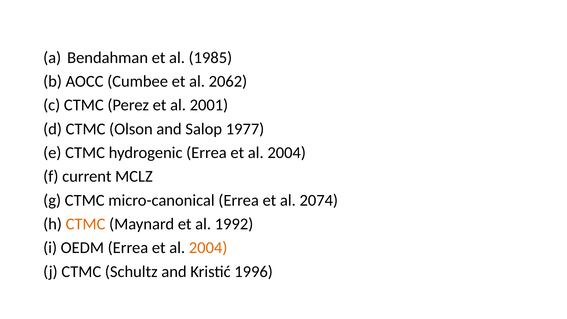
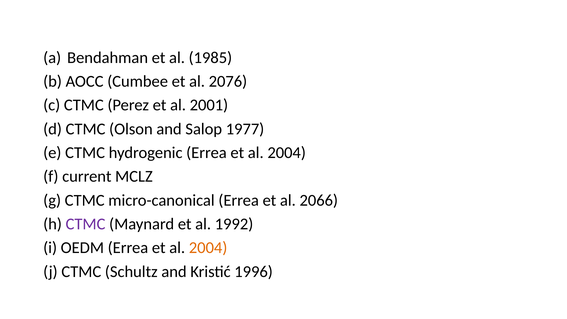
2062: 2062 -> 2076
2074: 2074 -> 2066
CTMC at (86, 224) colour: orange -> purple
